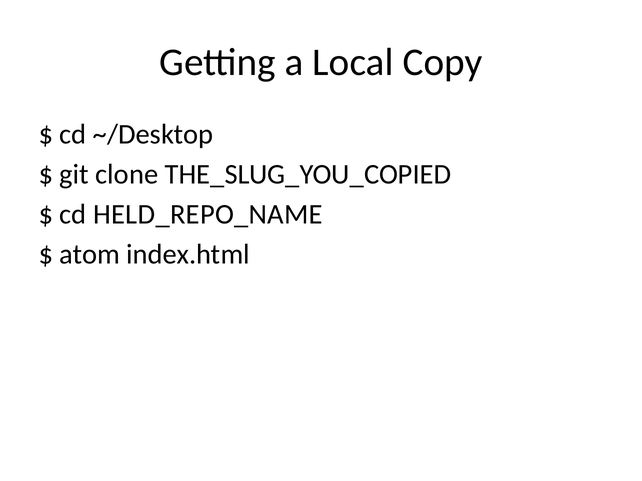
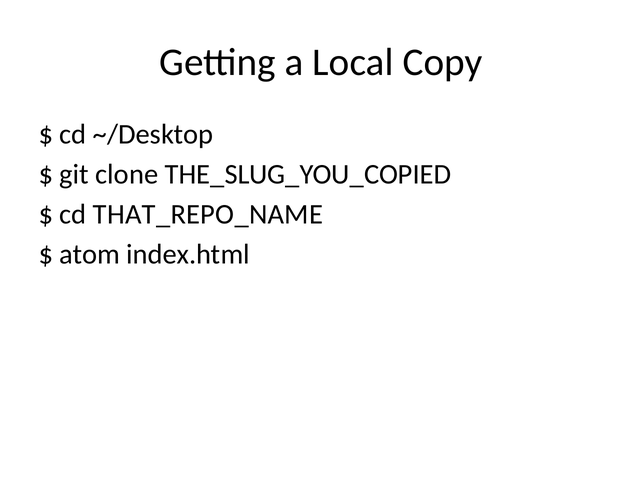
HELD_REPO_NAME: HELD_REPO_NAME -> THAT_REPO_NAME
